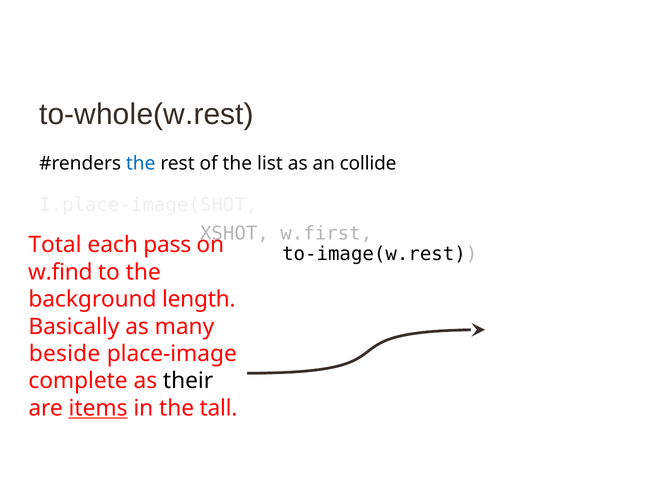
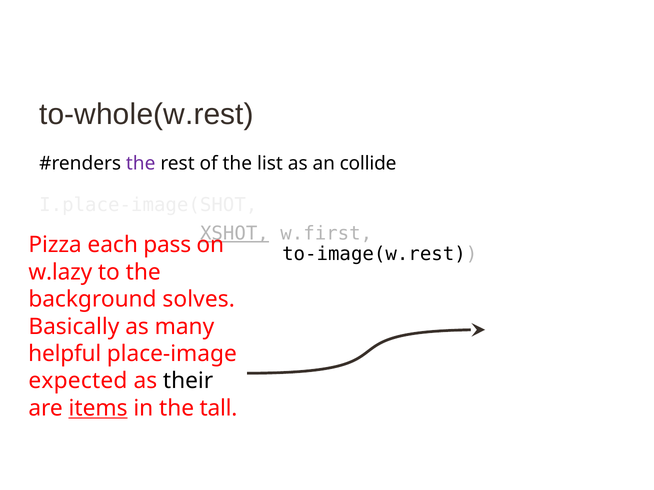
the at (141, 164) colour: blue -> purple
XSHOT underline: none -> present
Total: Total -> Pizza
w.find: w.find -> w.lazy
length: length -> solves
beside: beside -> helpful
complete: complete -> expected
